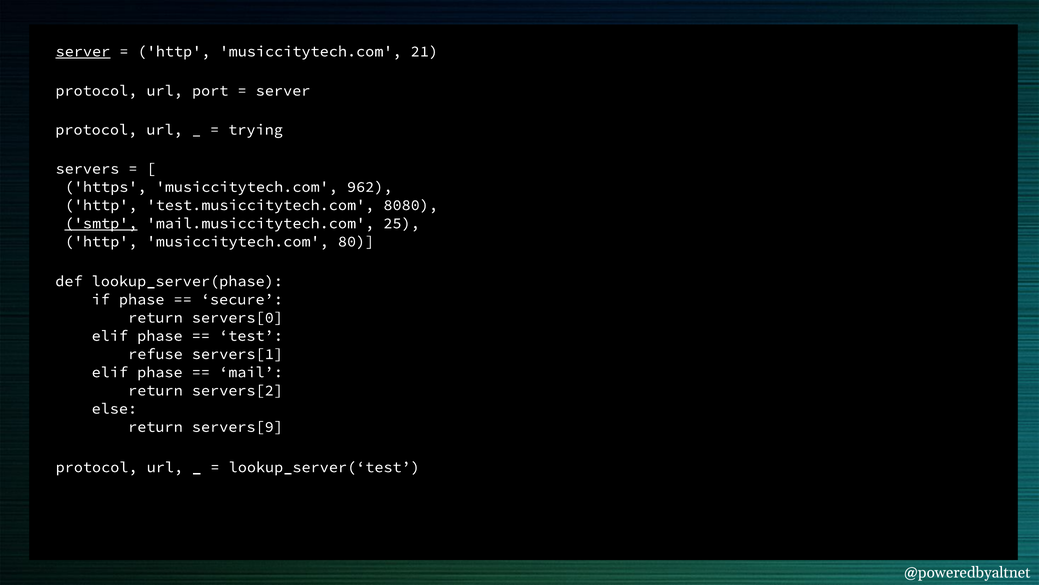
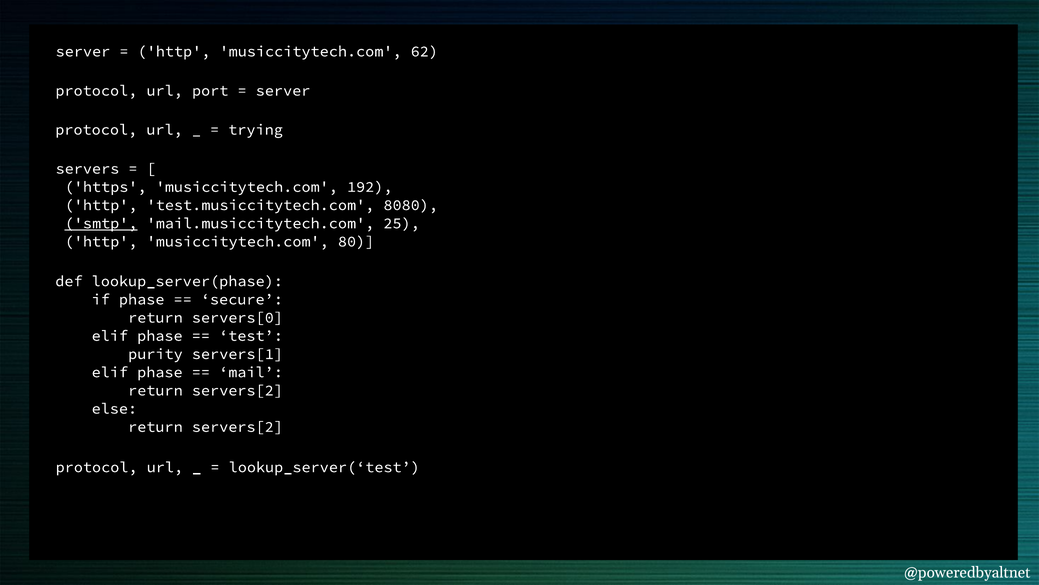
server at (83, 51) underline: present -> none
21: 21 -> 62
962: 962 -> 192
refuse: refuse -> purity
servers[9 at (237, 426): servers[9 -> servers[2
